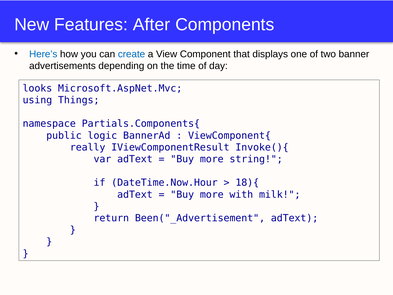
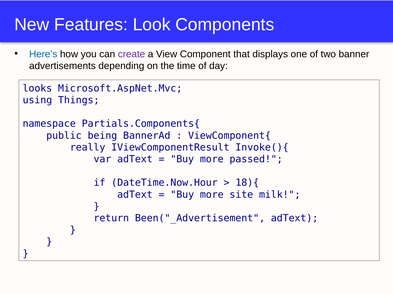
After: After -> Look
create colour: blue -> purple
logic: logic -> being
string: string -> passed
with: with -> site
